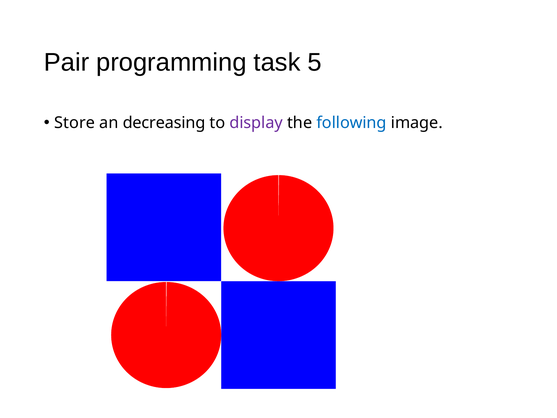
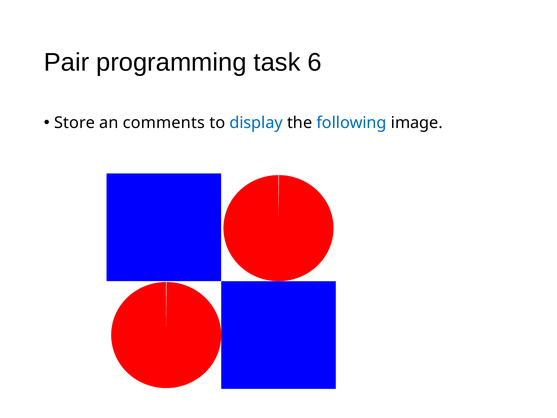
5: 5 -> 6
decreasing: decreasing -> comments
display colour: purple -> blue
